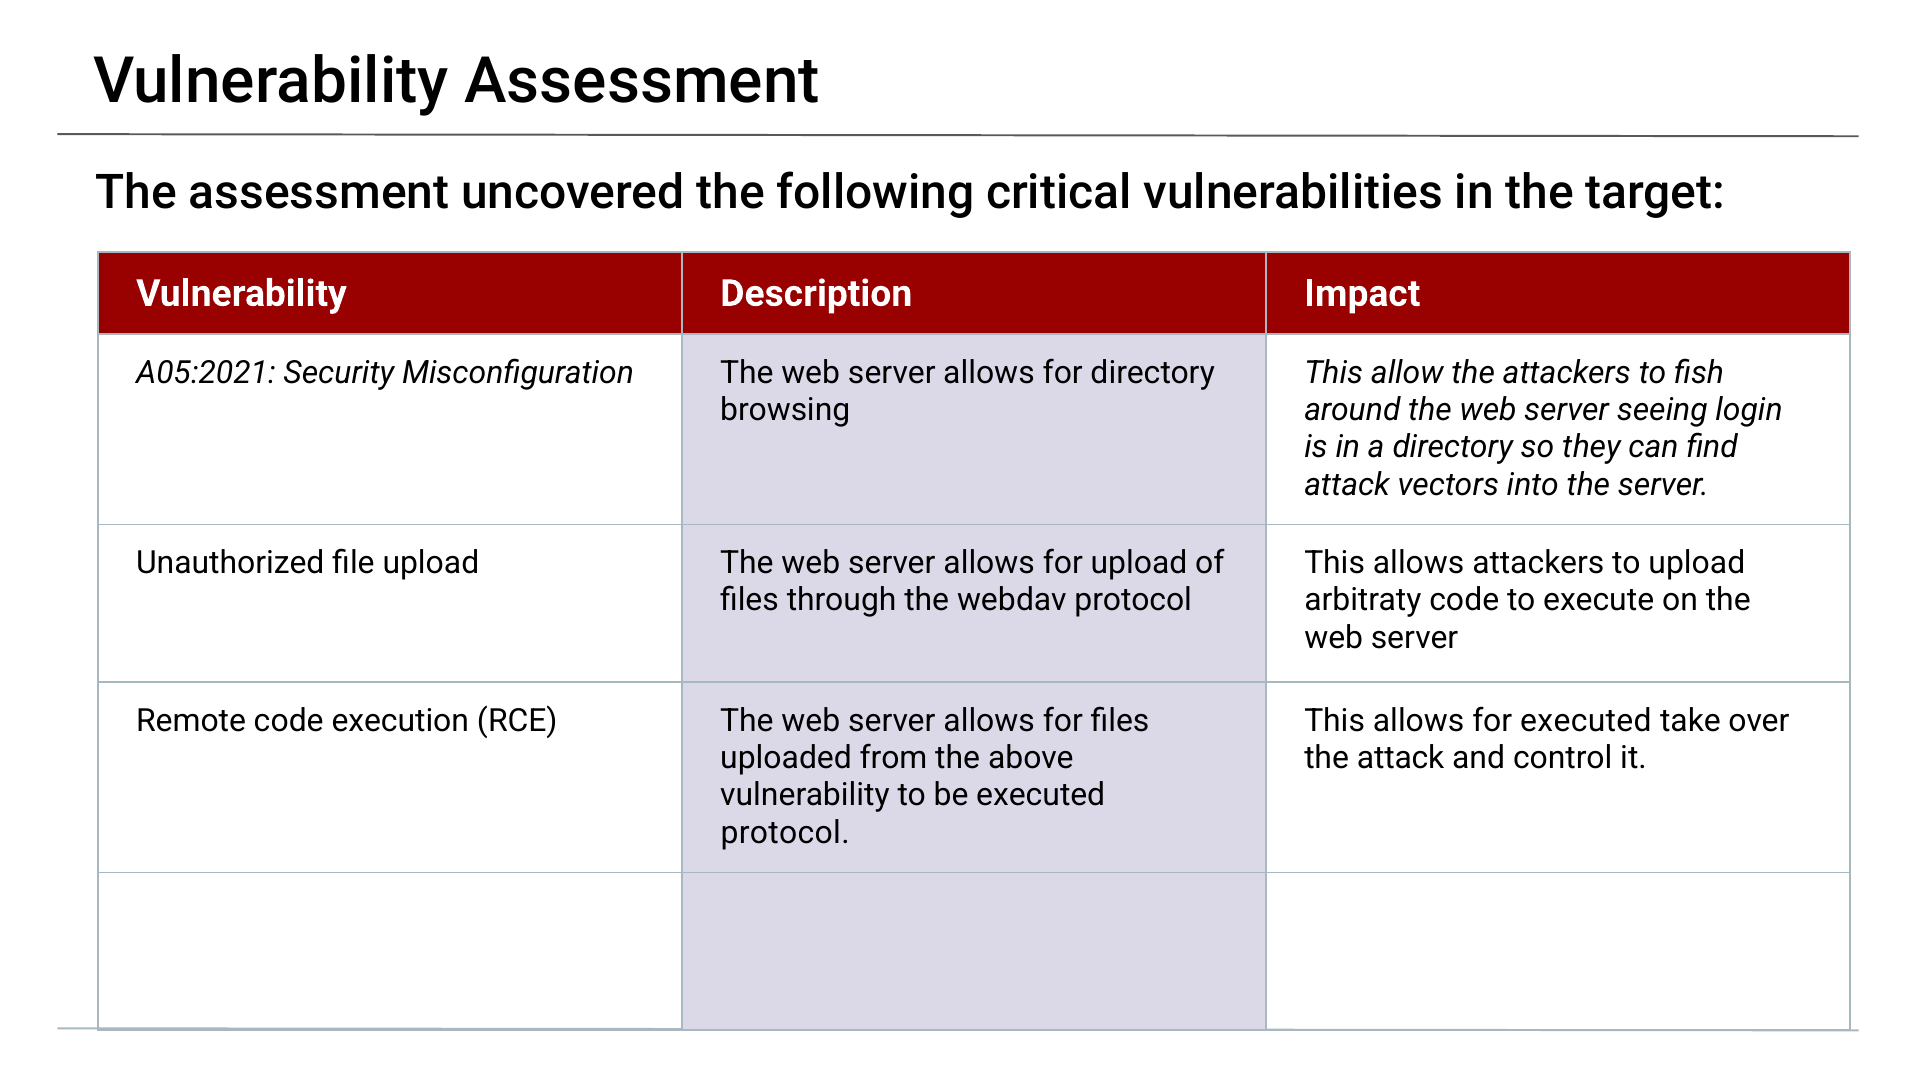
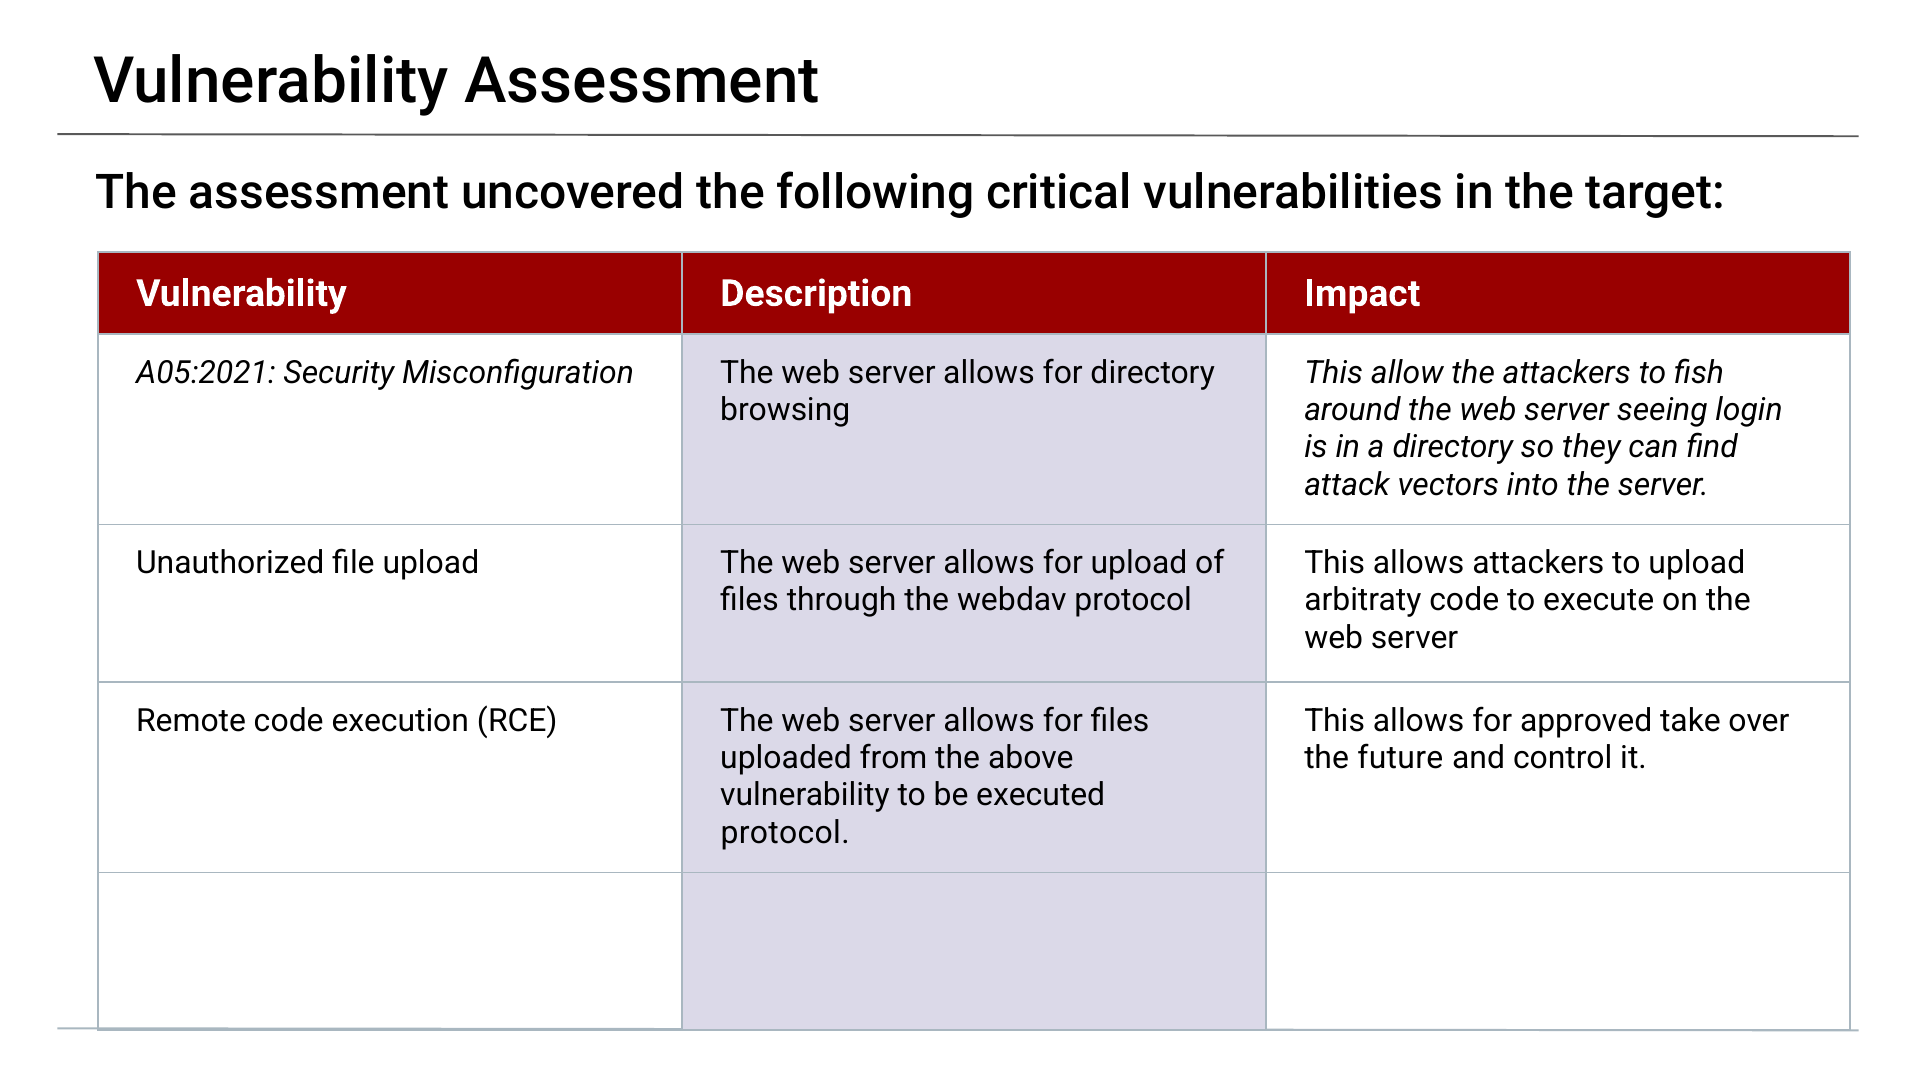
for executed: executed -> approved
the attack: attack -> future
